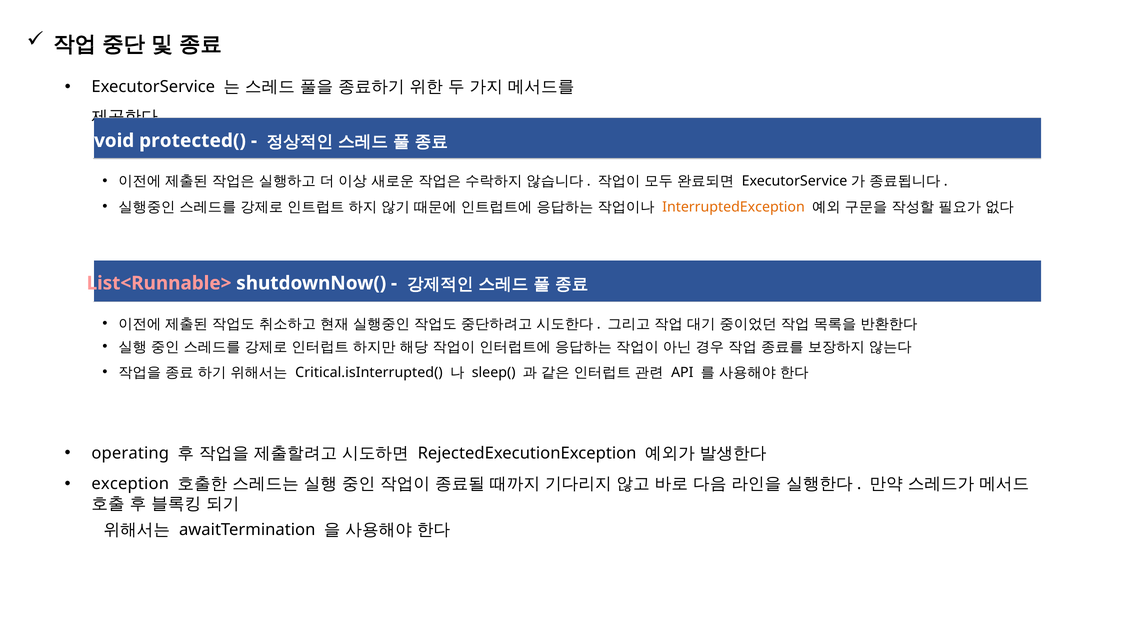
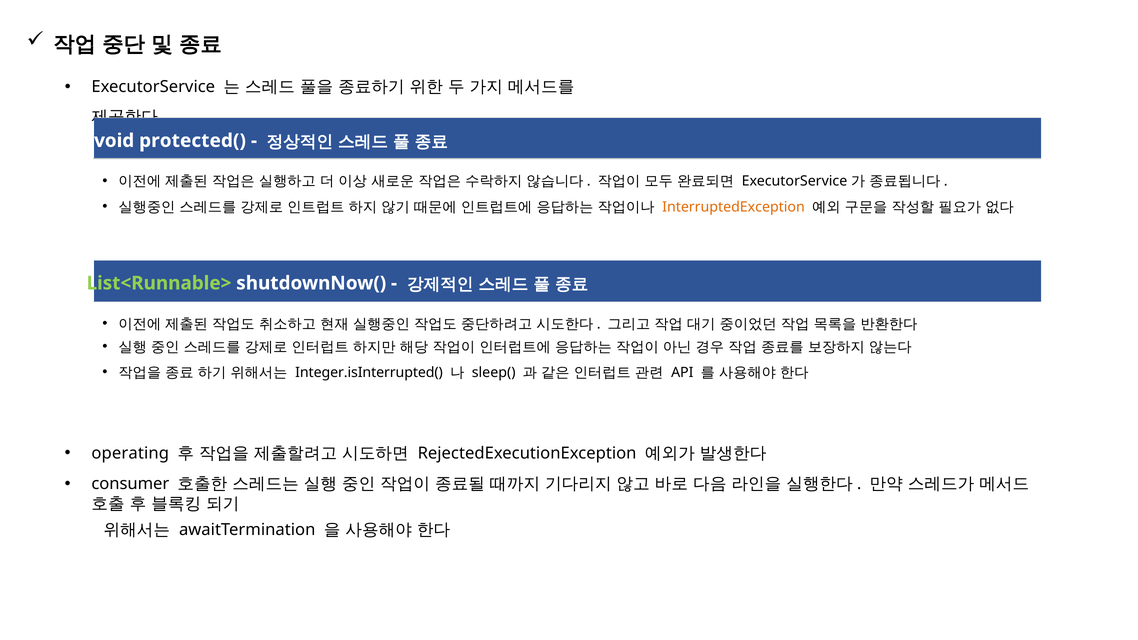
List<Runnable> colour: pink -> light green
Critical.isInterrupted(: Critical.isInterrupted( -> Integer.isInterrupted(
exception: exception -> consumer
